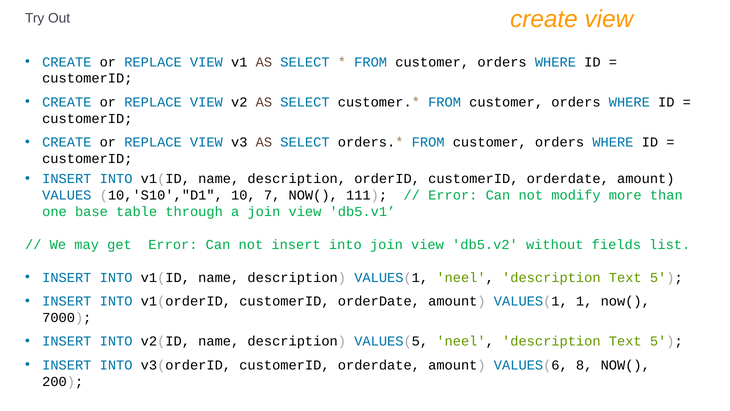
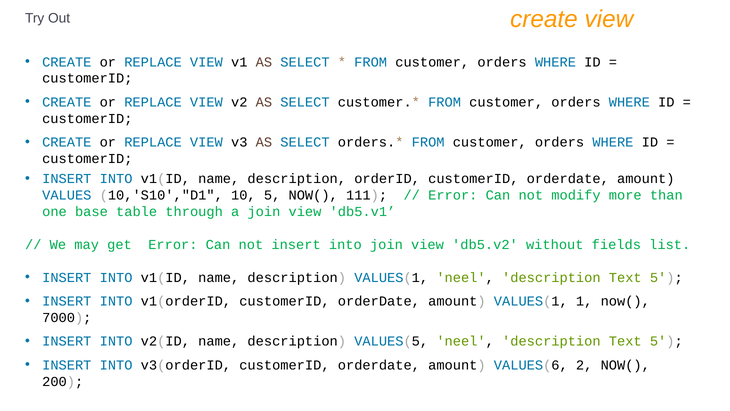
10 7: 7 -> 5
8: 8 -> 2
